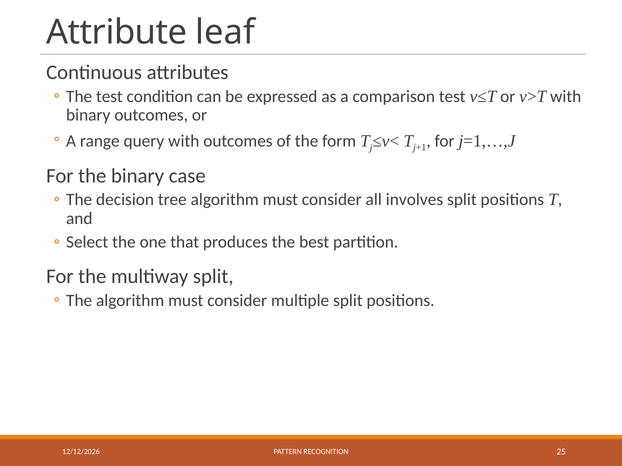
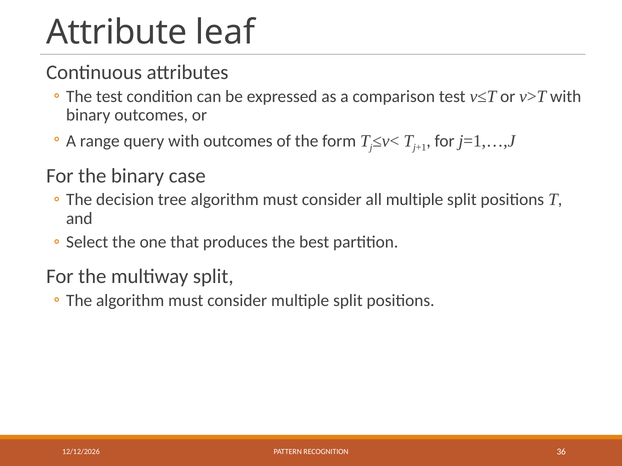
all involves: involves -> multiple
25: 25 -> 36
